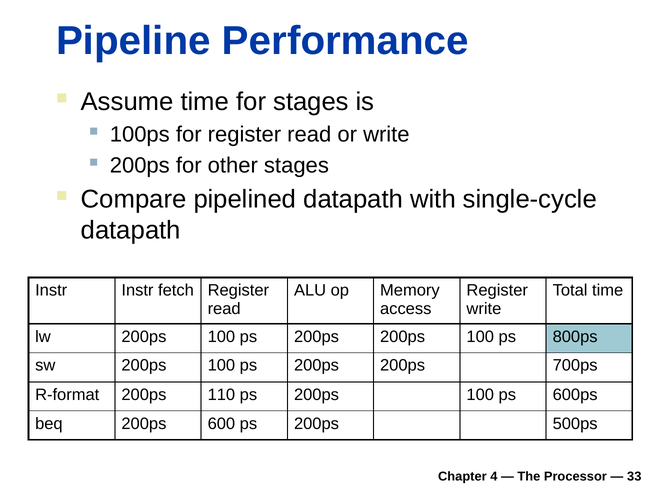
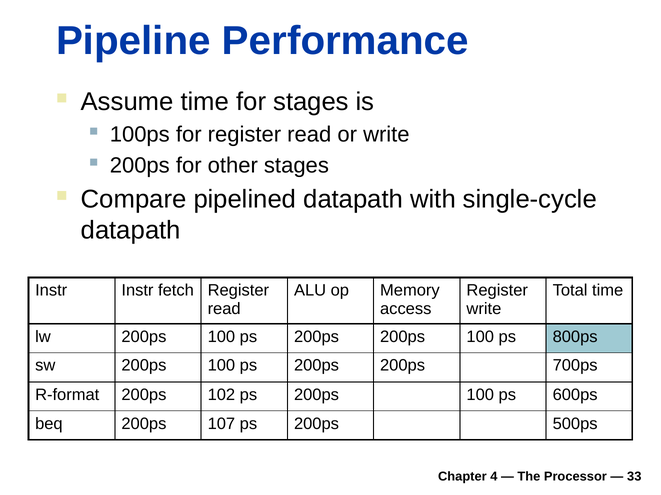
110: 110 -> 102
600: 600 -> 107
